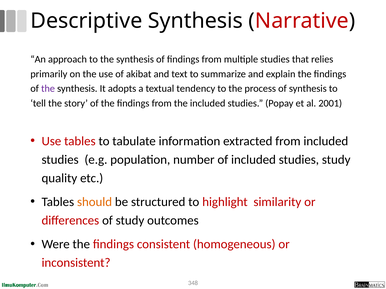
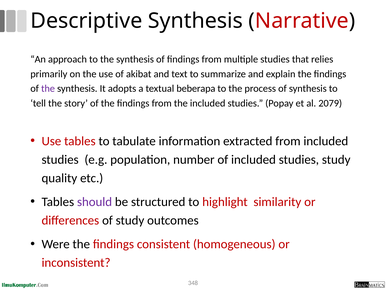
tendency: tendency -> beberapa
2001: 2001 -> 2079
should colour: orange -> purple
